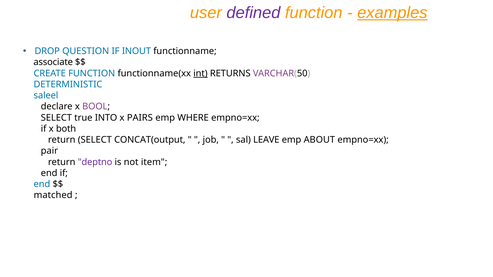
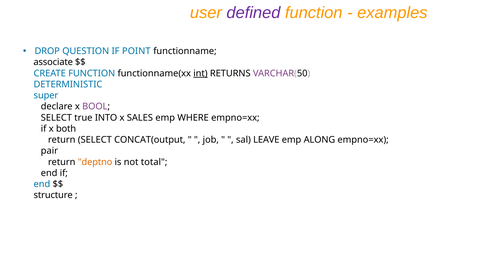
examples underline: present -> none
INOUT: INOUT -> POINT
saleel: saleel -> super
PAIRS: PAIRS -> SALES
ABOUT: ABOUT -> ALONG
deptno colour: purple -> orange
item: item -> total
matched: matched -> structure
